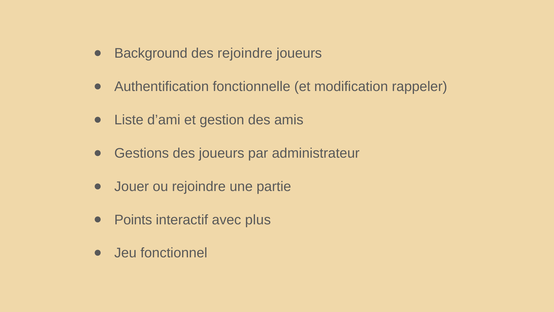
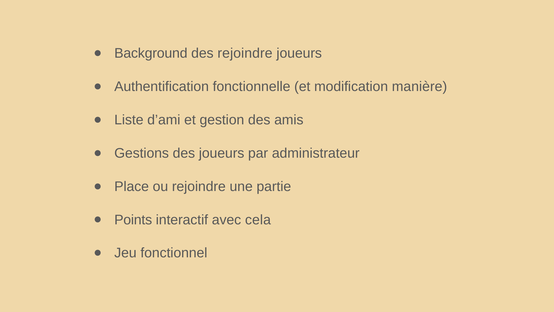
rappeler: rappeler -> manière
Jouer: Jouer -> Place
plus: plus -> cela
